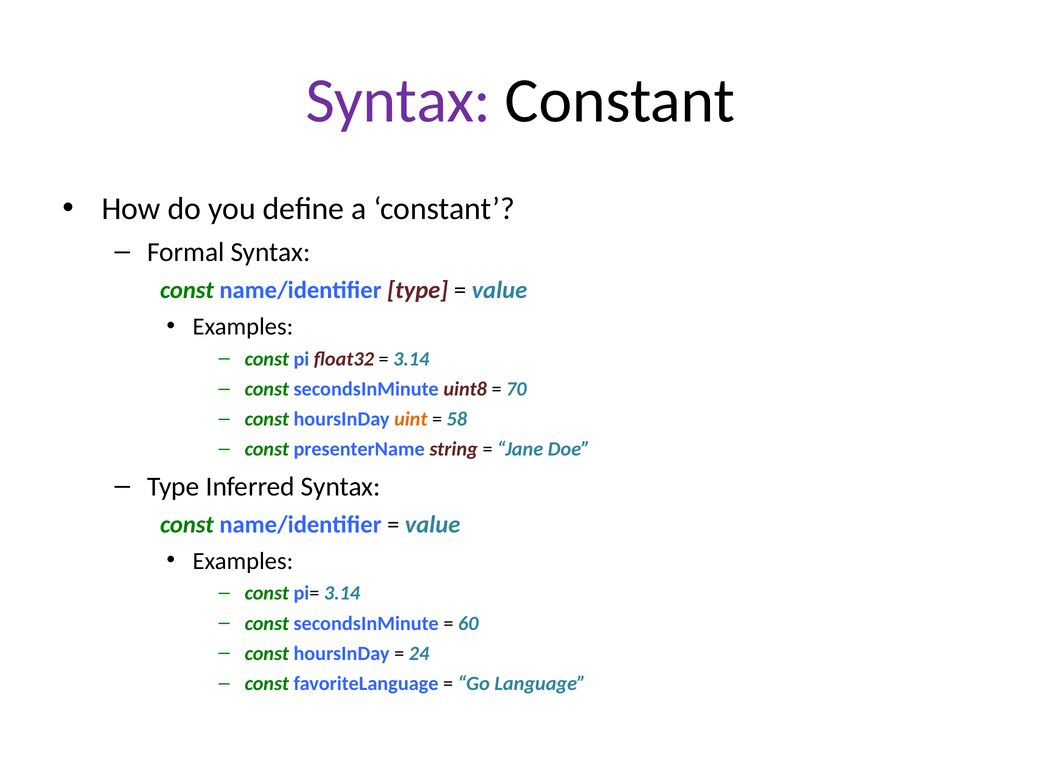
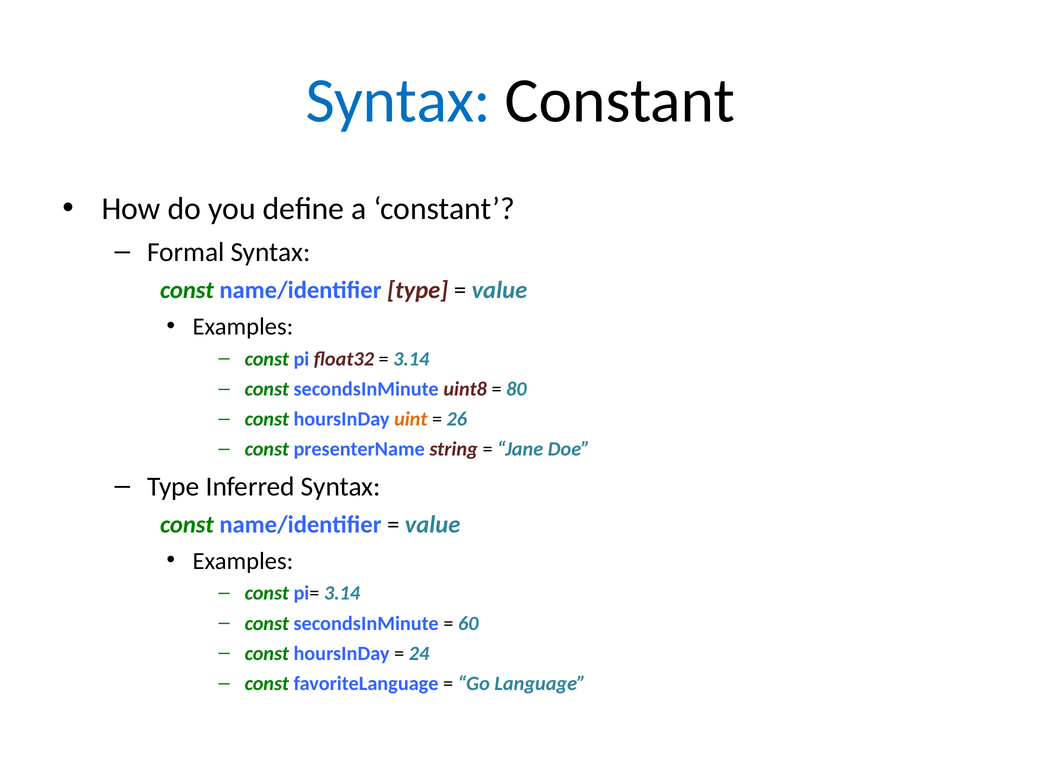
Syntax at (398, 101) colour: purple -> blue
70: 70 -> 80
58: 58 -> 26
